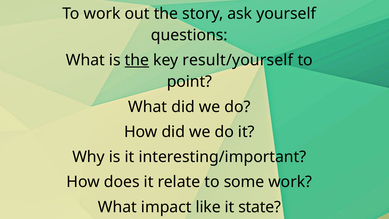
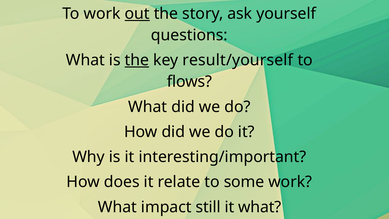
out underline: none -> present
point: point -> flows
like: like -> still
it state: state -> what
